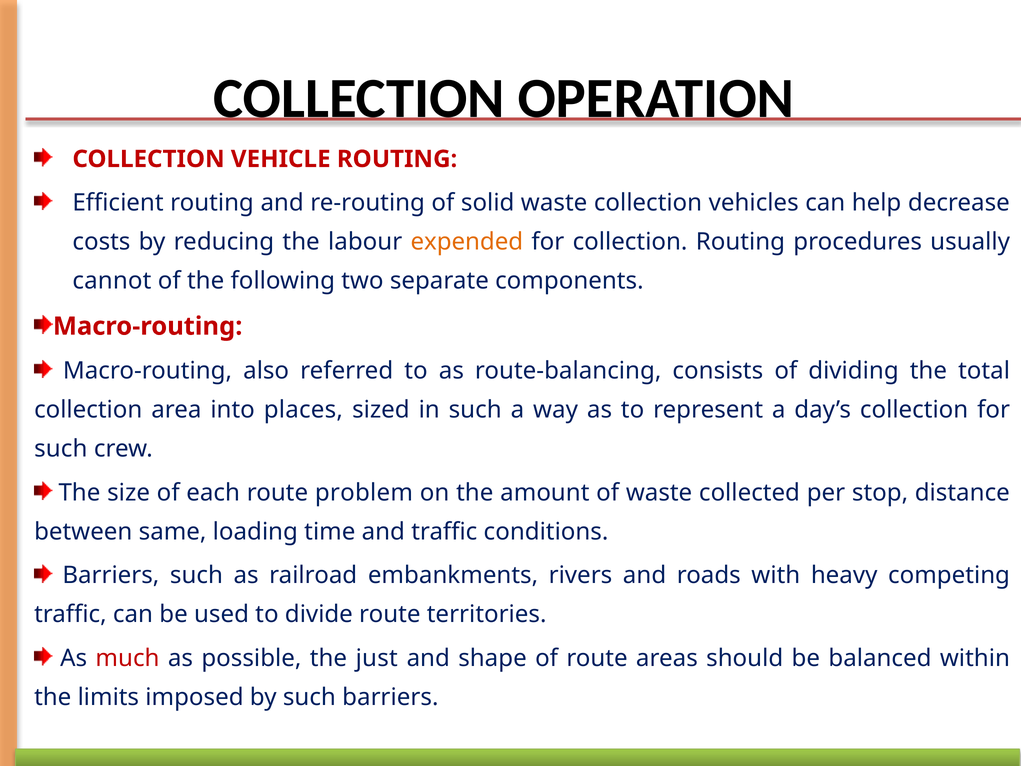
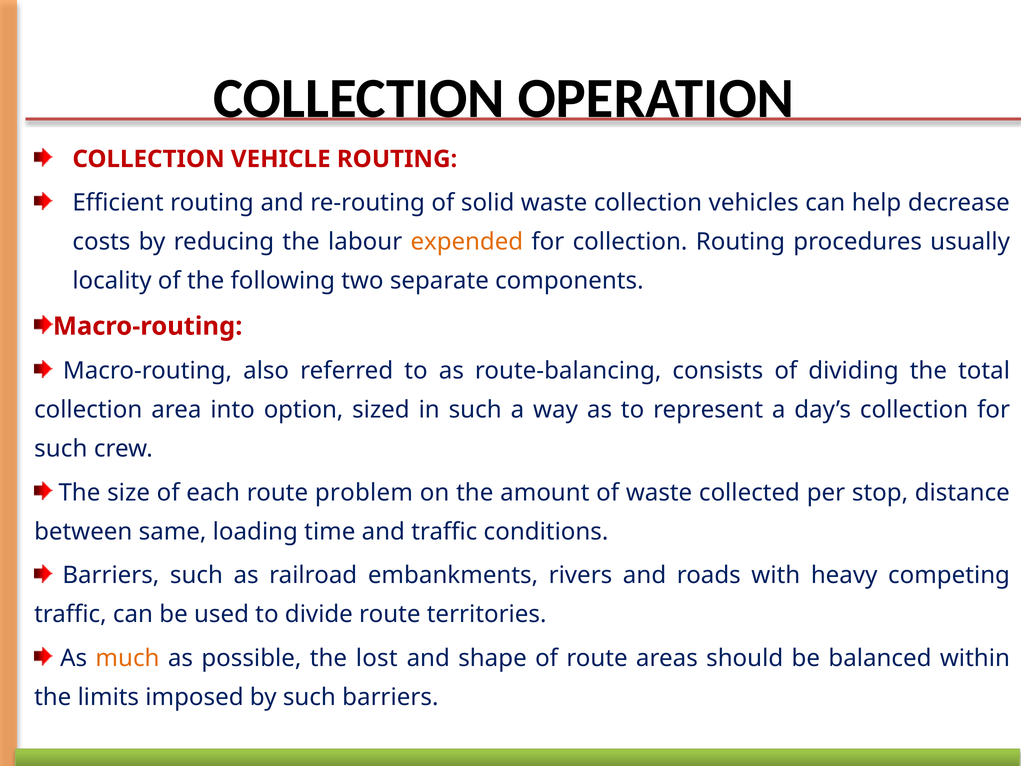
cannot: cannot -> locality
places: places -> option
much colour: red -> orange
just: just -> lost
